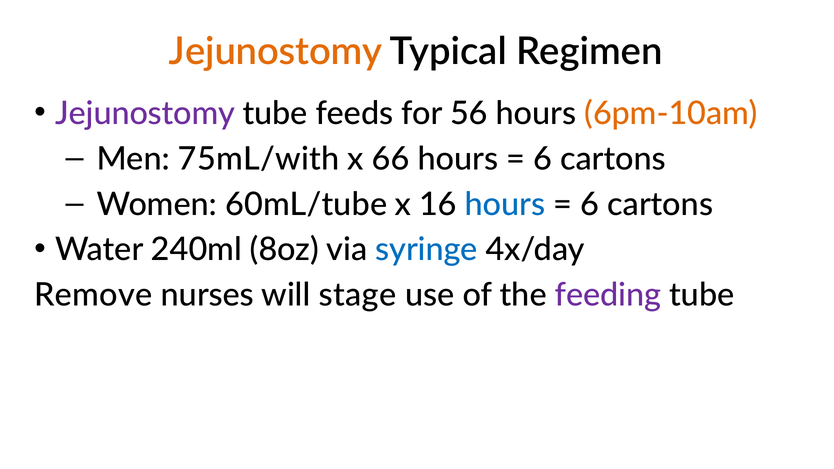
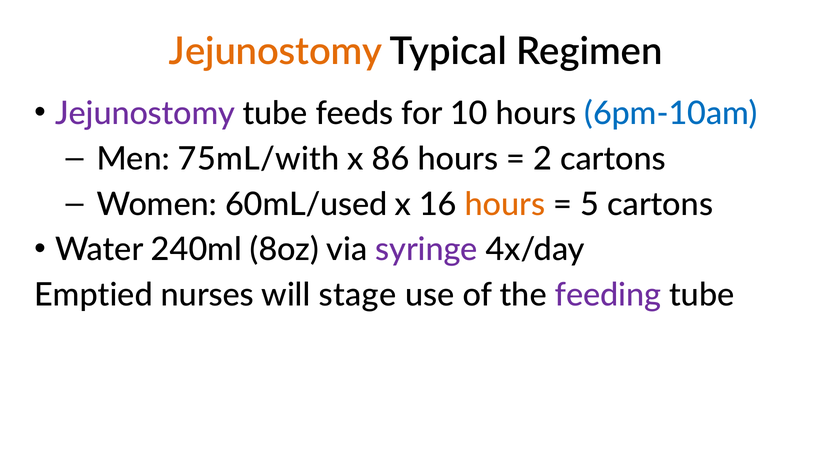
56: 56 -> 10
6pm-10am colour: orange -> blue
66: 66 -> 86
6 at (543, 159): 6 -> 2
60mL/tube: 60mL/tube -> 60mL/used
hours at (505, 204) colour: blue -> orange
6 at (590, 204): 6 -> 5
syringe colour: blue -> purple
Remove: Remove -> Emptied
